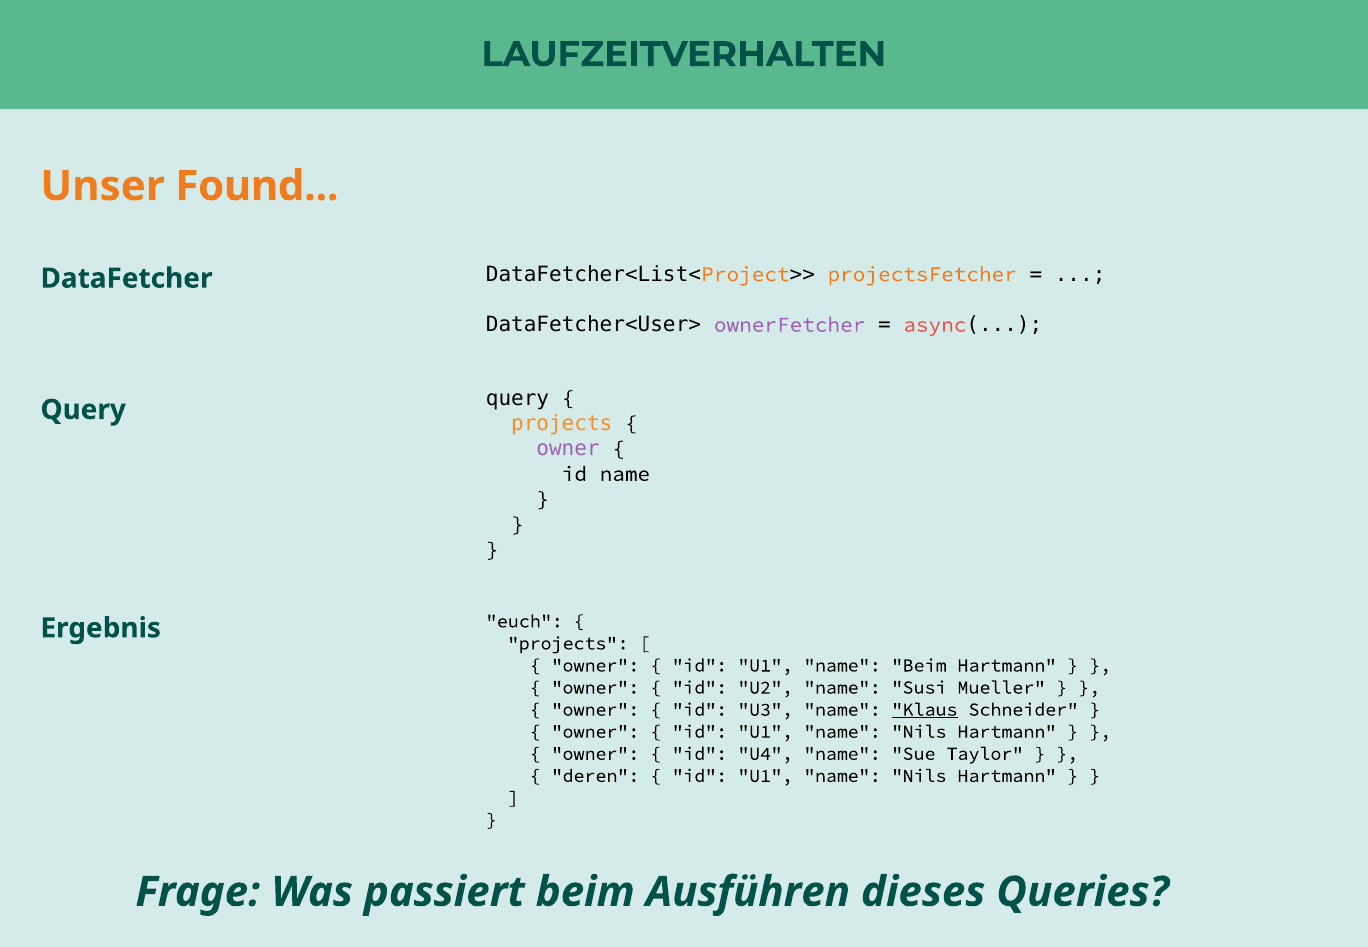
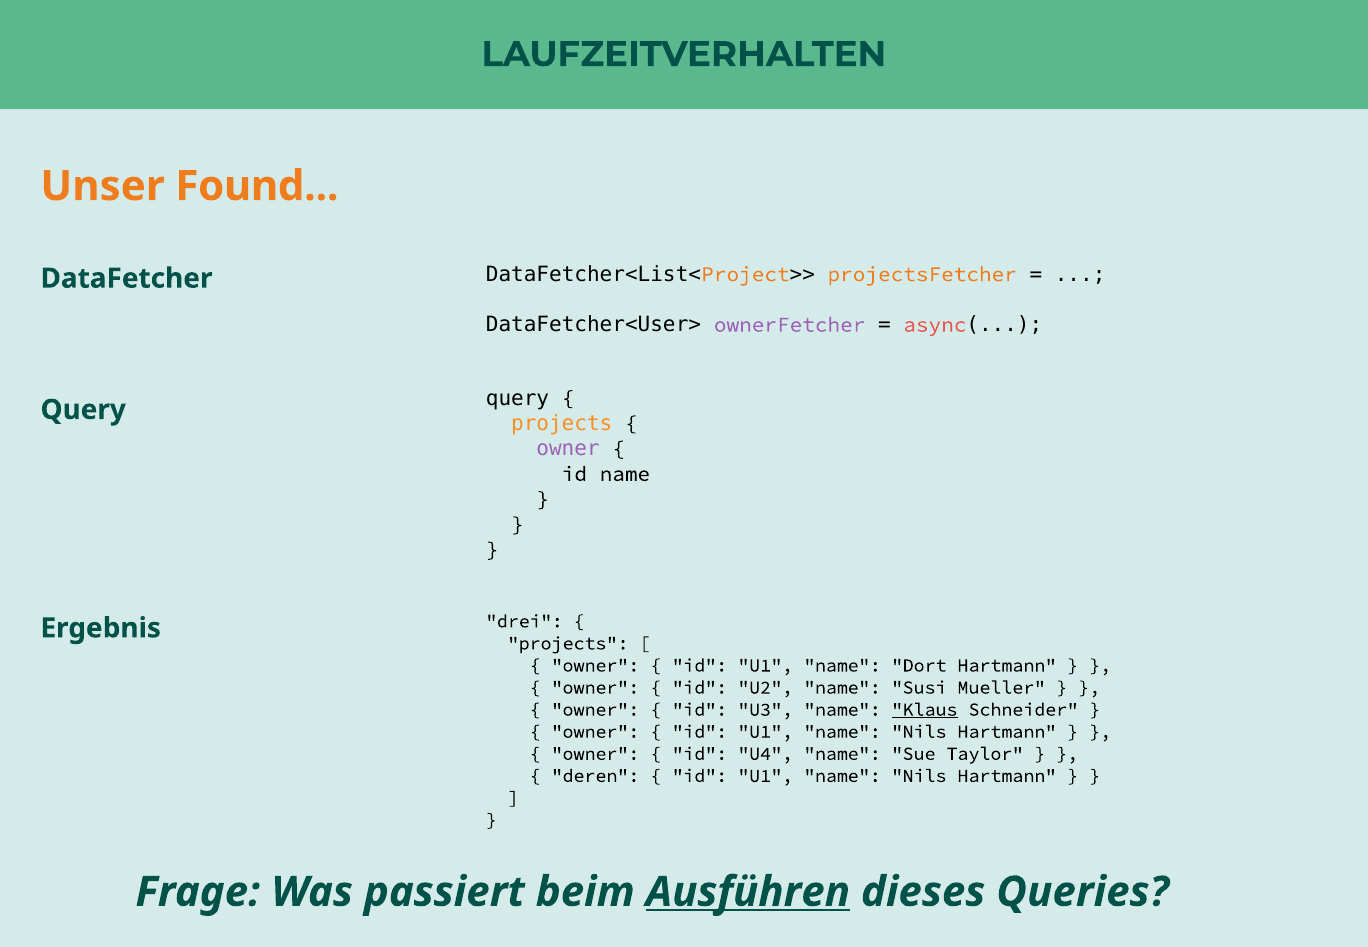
euch: euch -> drei
name Beim: Beim -> Dort
Ausführen underline: none -> present
